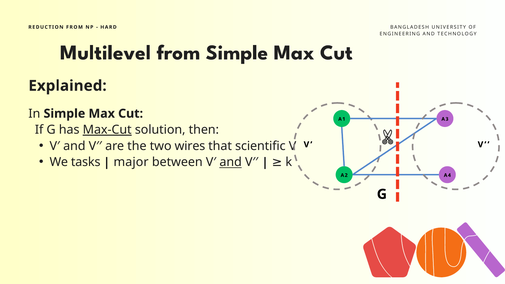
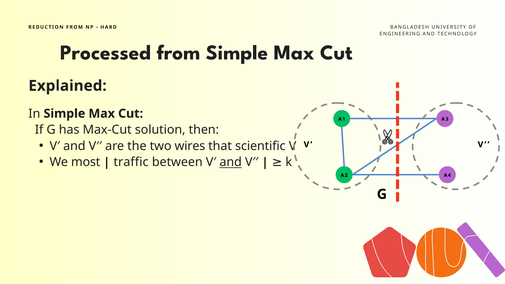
Multilevel: Multilevel -> Processed
Max-Cut underline: present -> none
tasks: tasks -> most
major: major -> traffic
